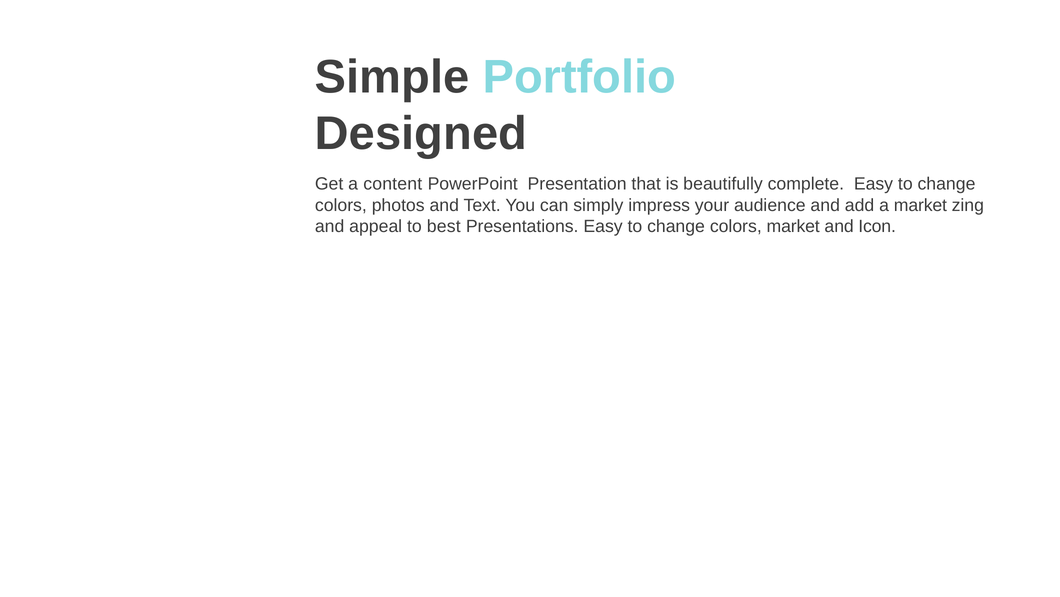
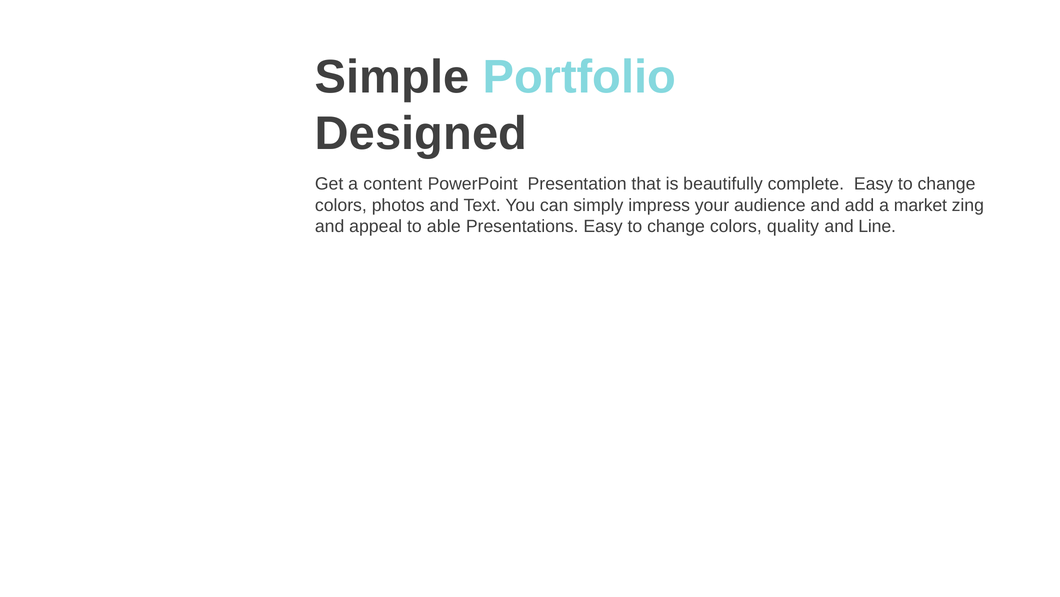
best: best -> able
colors market: market -> quality
Icon: Icon -> Line
